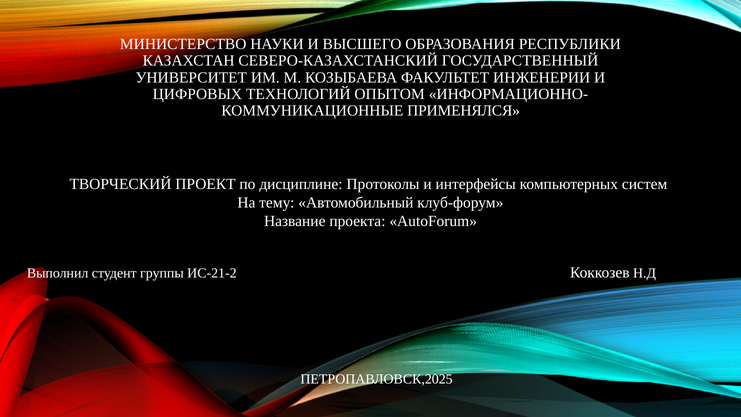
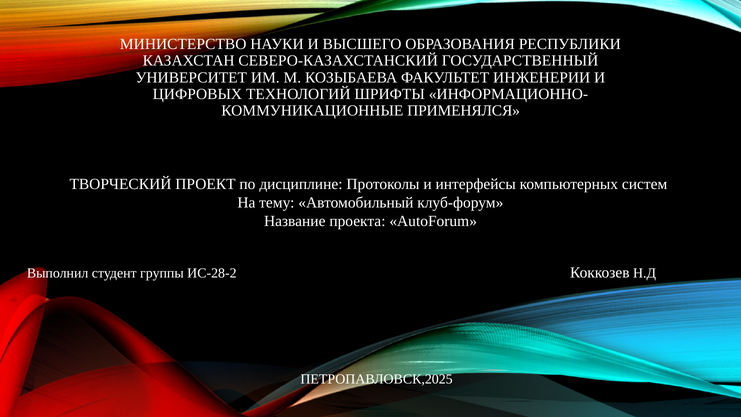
ОПЫТОМ: ОПЫТОМ -> ШРИФТЫ
ИС-21-2: ИС-21-2 -> ИС-28-2
